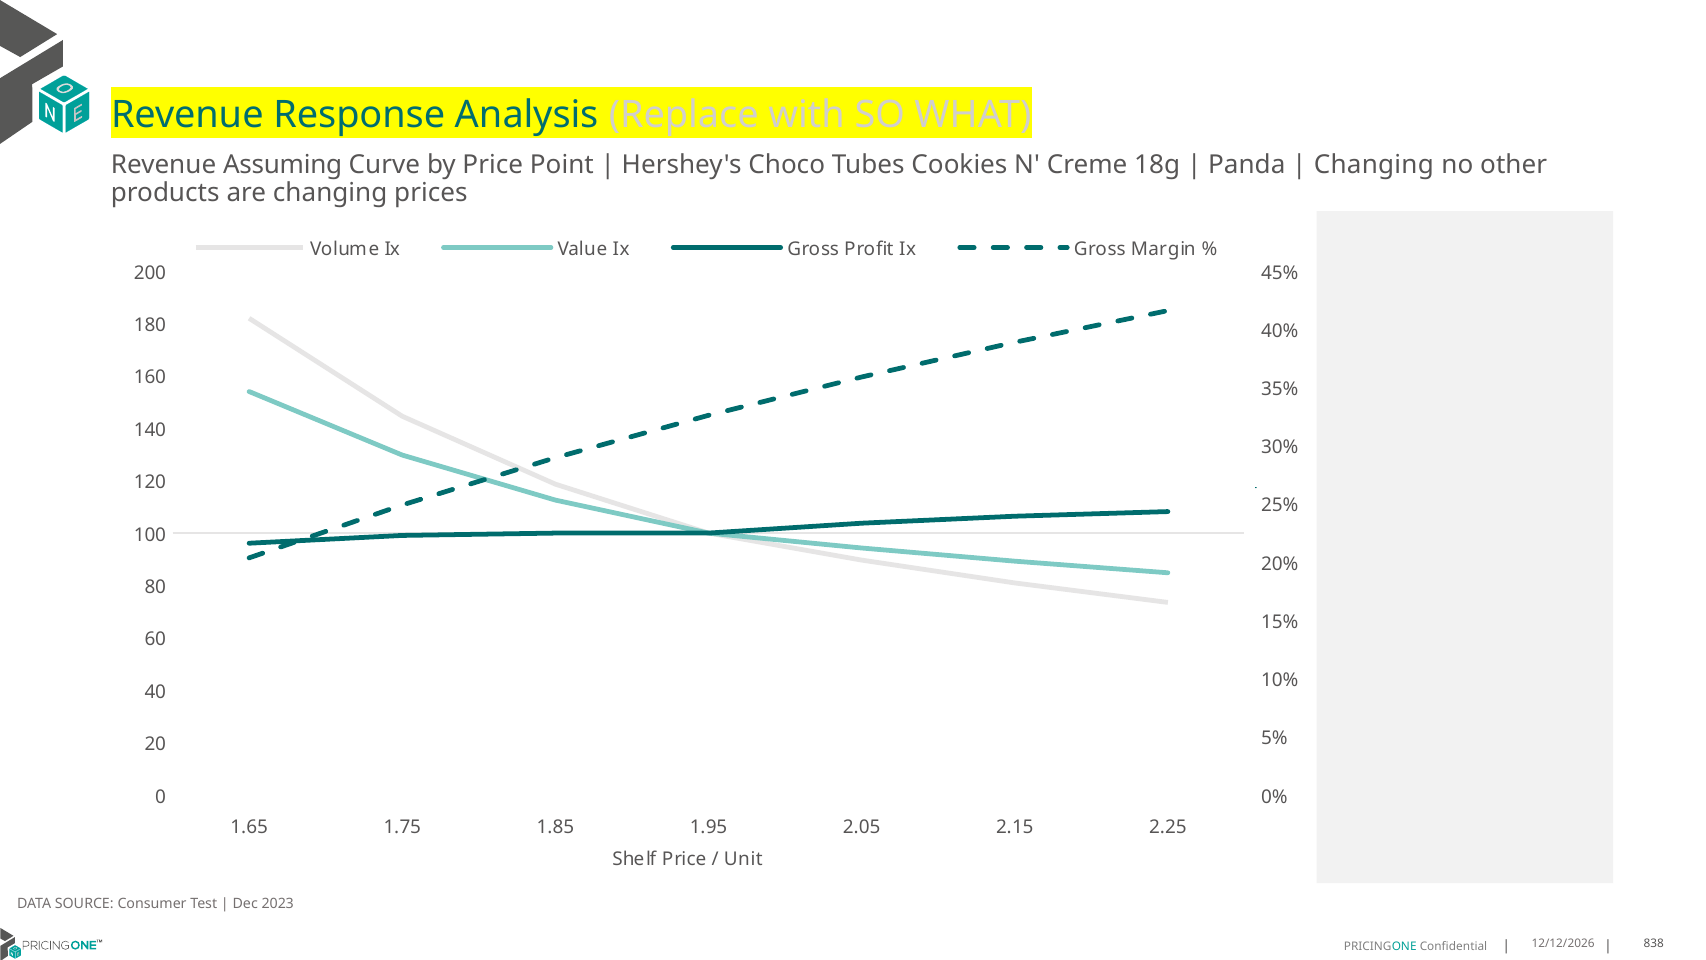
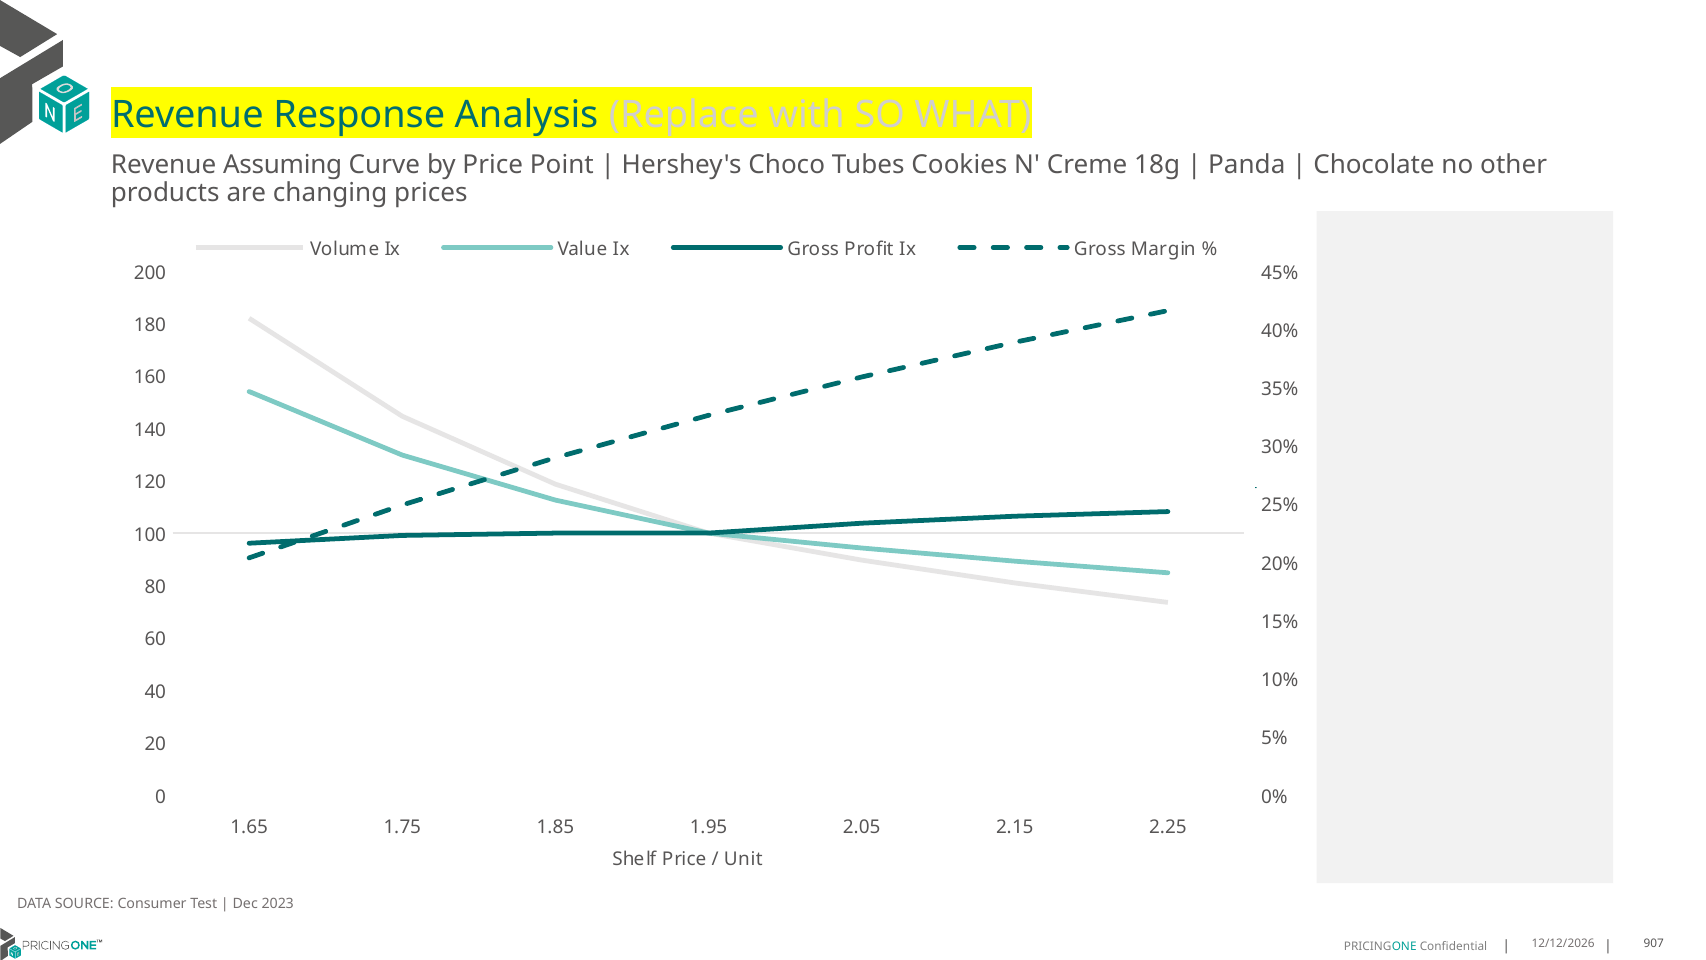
Changing at (1374, 165): Changing -> Chocolate
838: 838 -> 907
